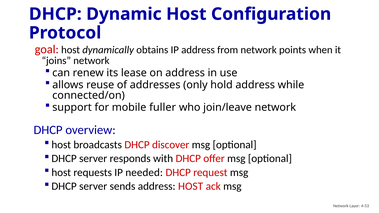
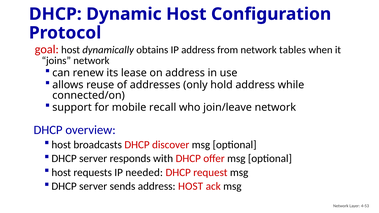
points: points -> tables
fuller: fuller -> recall
